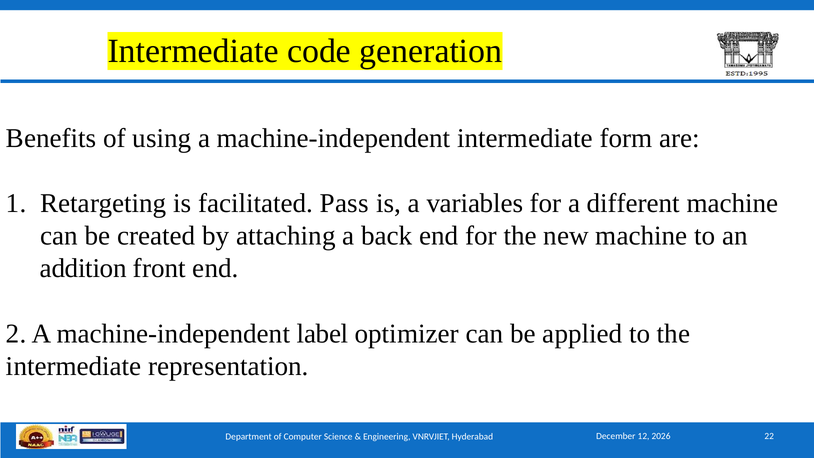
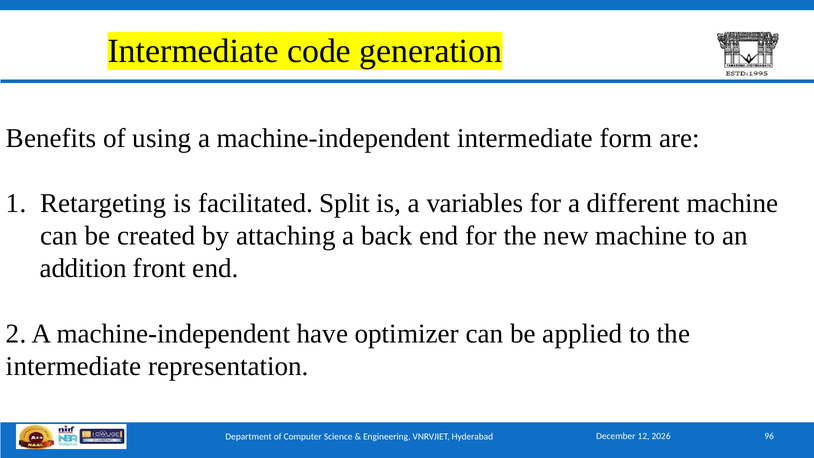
Pass: Pass -> Split
label: label -> have
22: 22 -> 96
